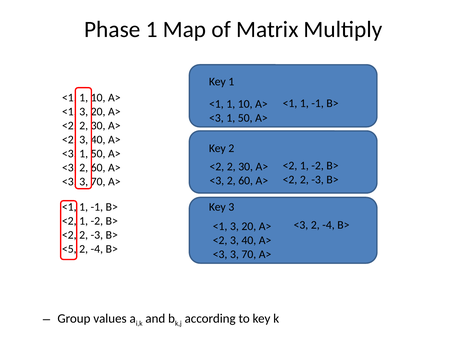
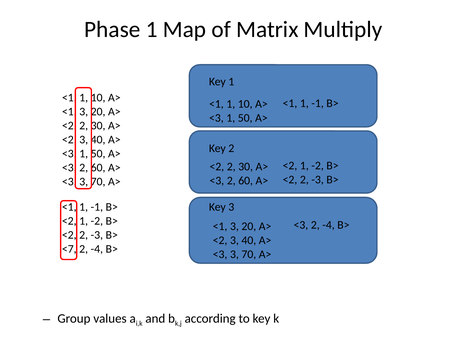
<5: <5 -> <7
